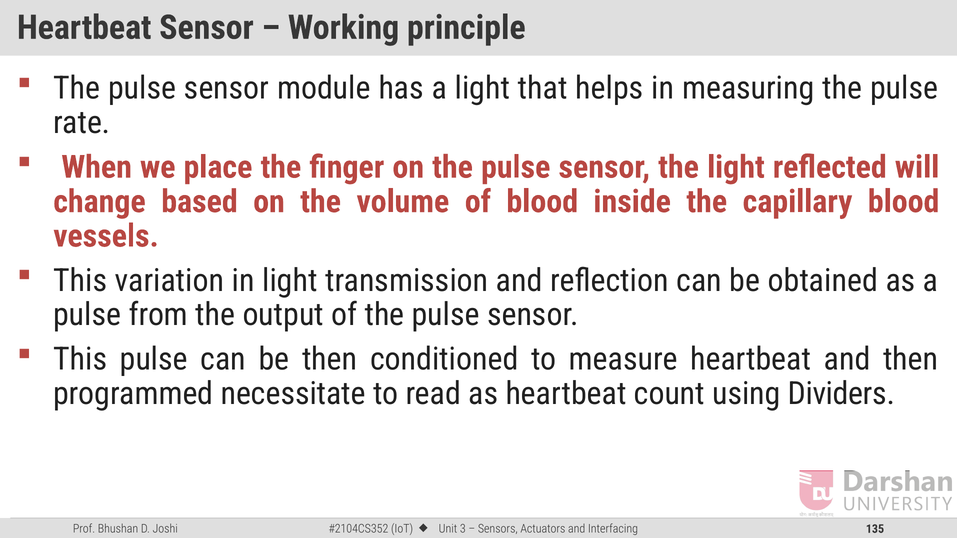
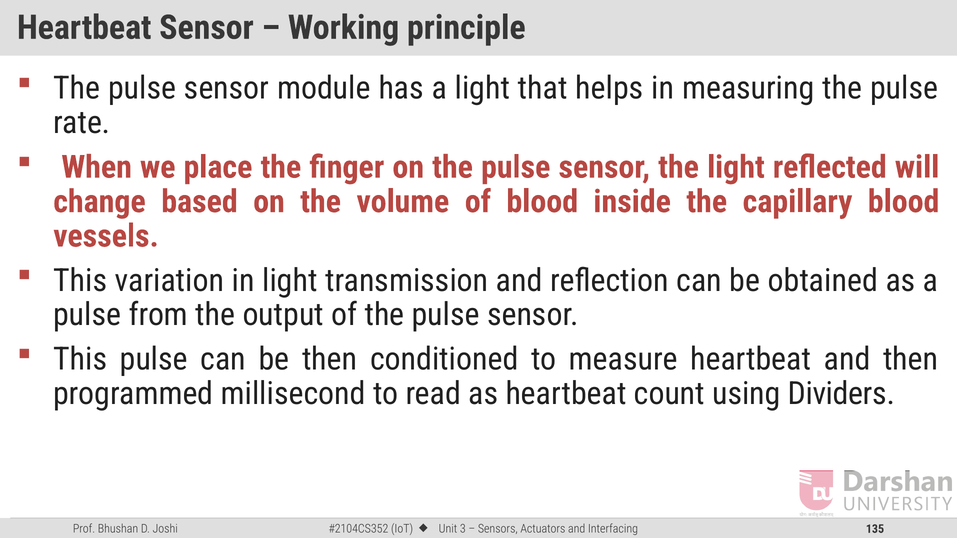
necessitate: necessitate -> millisecond
